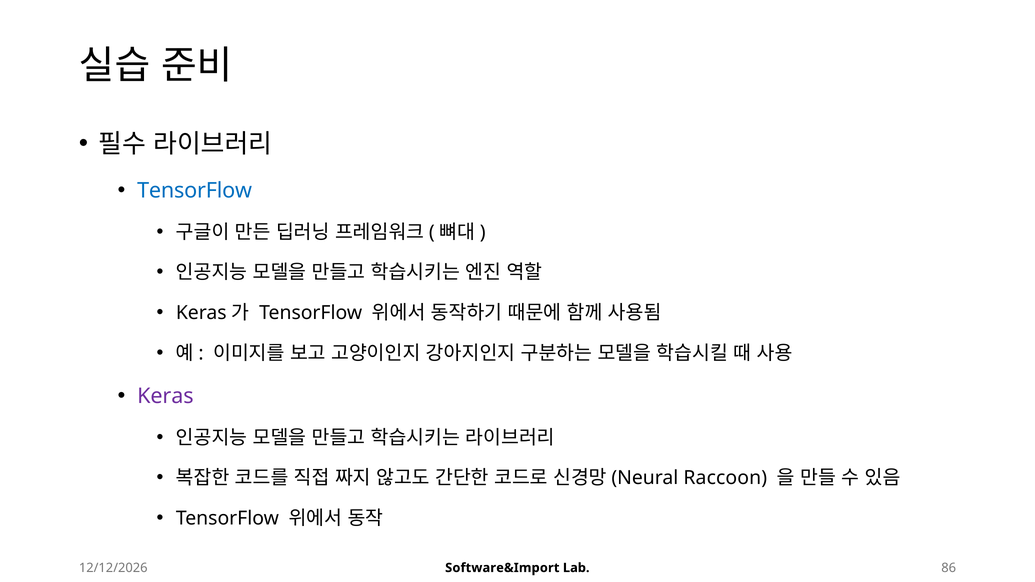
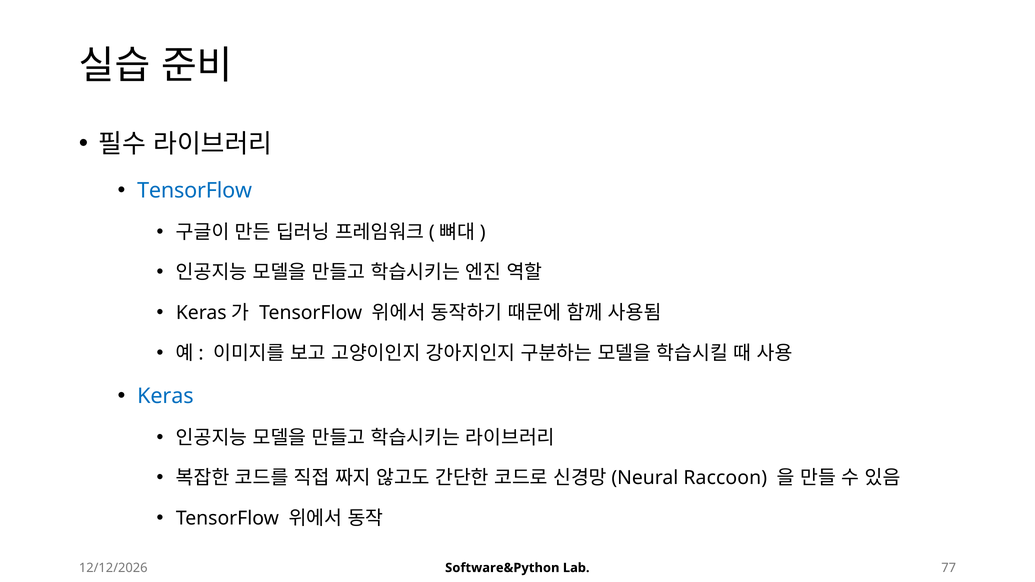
Keras colour: purple -> blue
Software&Import: Software&Import -> Software&Python
86: 86 -> 77
